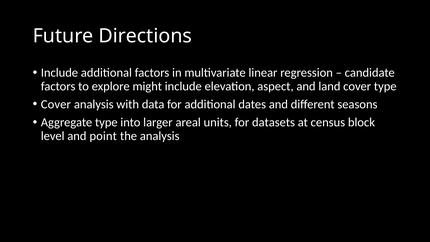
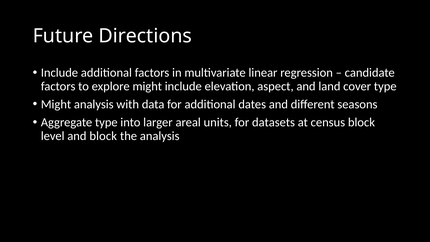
Cover at (56, 104): Cover -> Might
and point: point -> block
